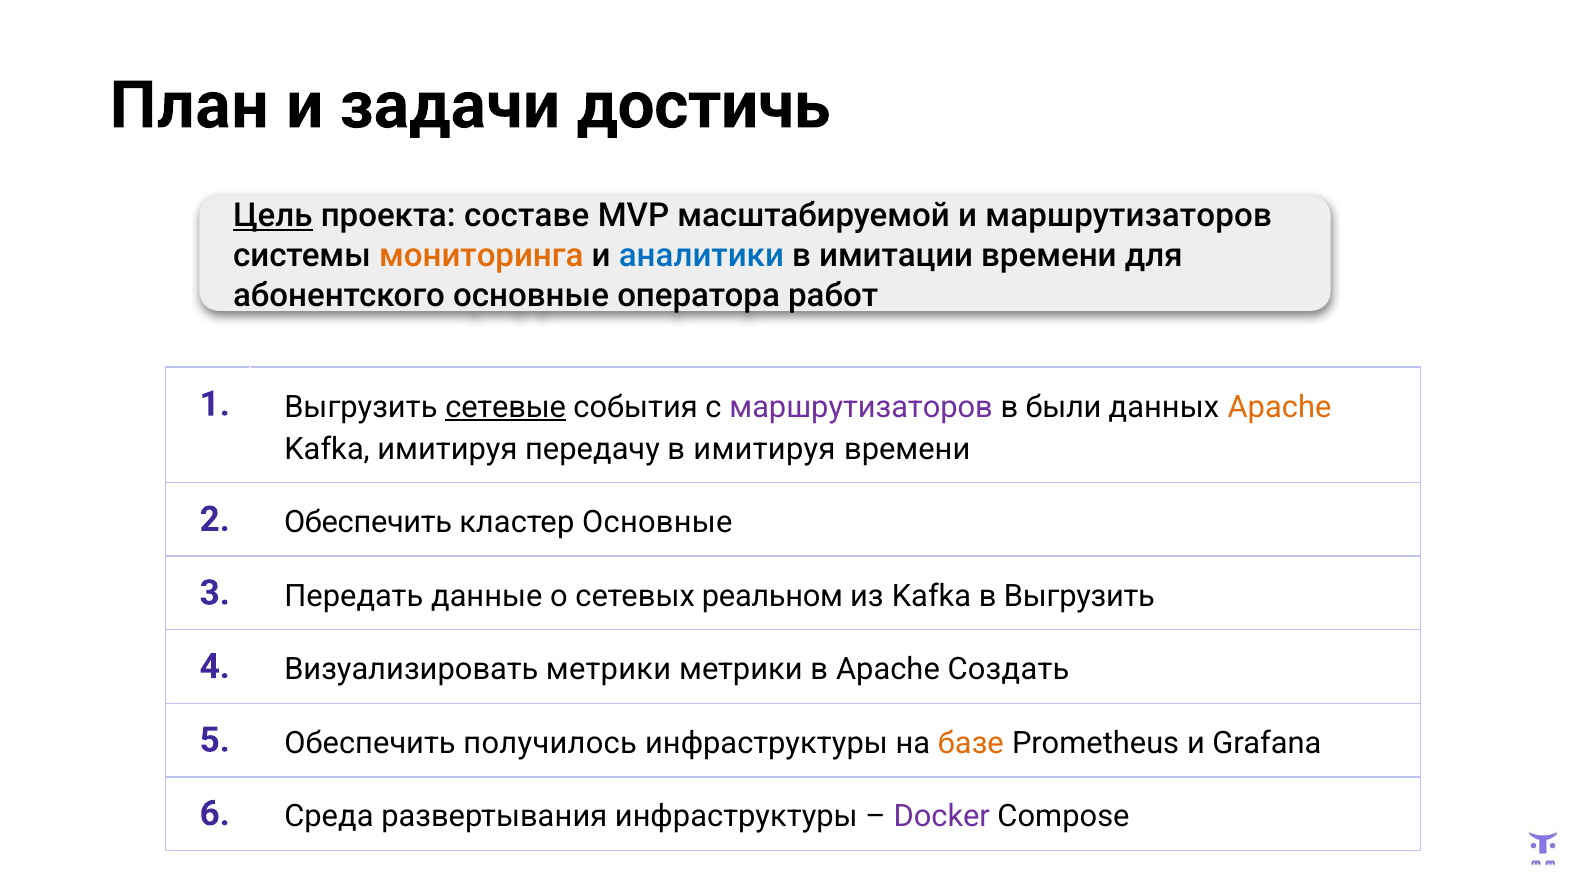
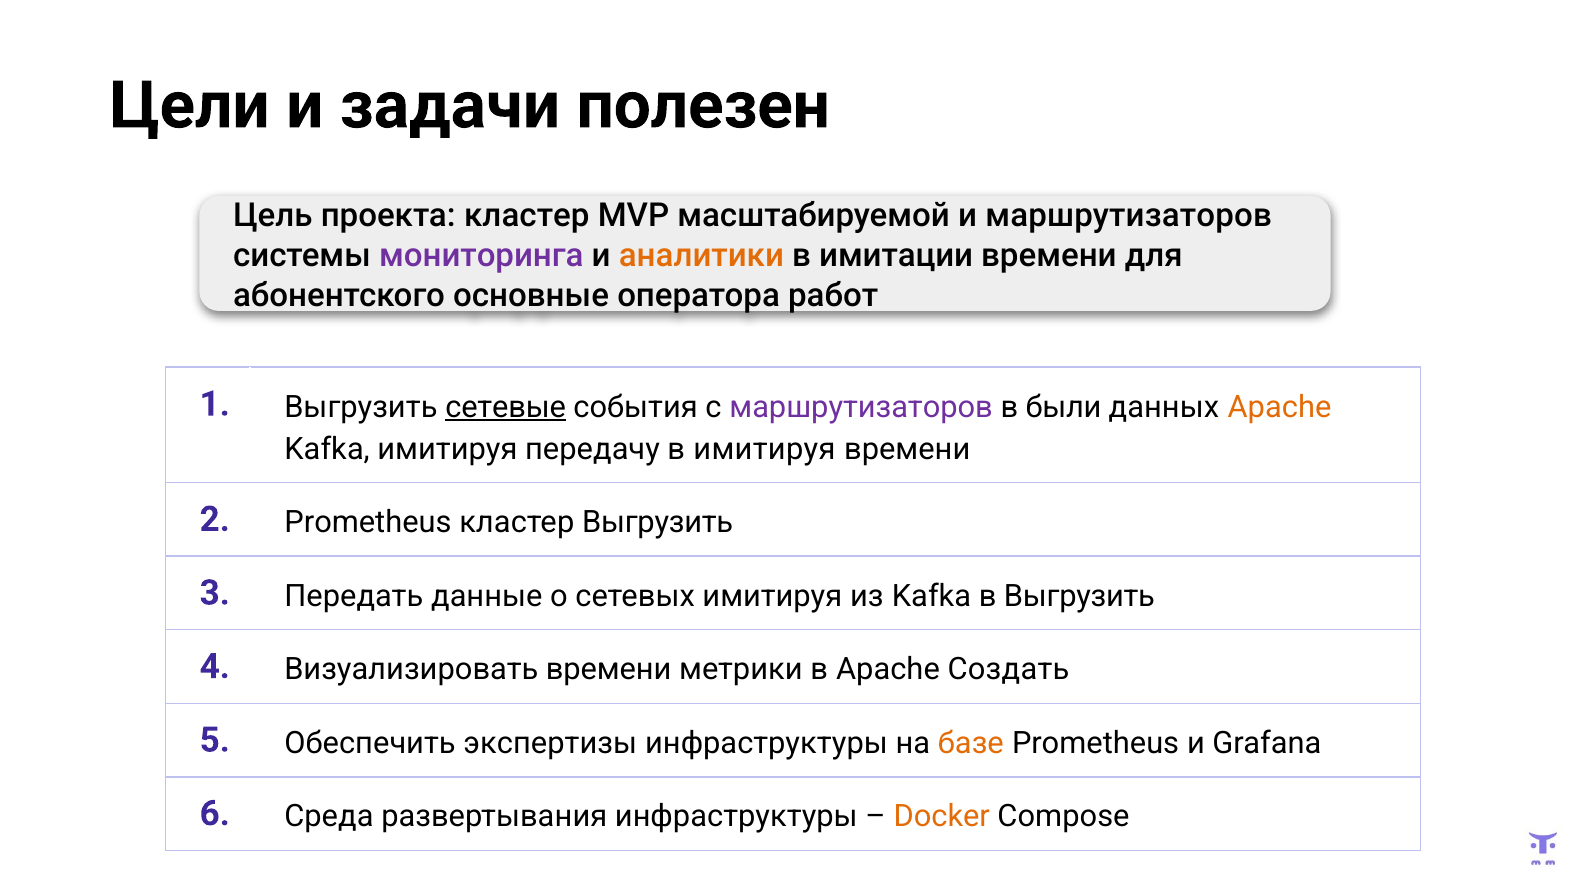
План: План -> Цели
достичь: достичь -> полезен
Цель underline: present -> none
проекта составе: составе -> кластер
мониторинга colour: orange -> purple
аналитики colour: blue -> orange
2 Обеспечить: Обеспечить -> Prometheus
кластер Основные: Основные -> Выгрузить
сетевых реальном: реальном -> имитируя
Визуализировать метрики: метрики -> времени
получилось: получилось -> экспертизы
Docker colour: purple -> orange
